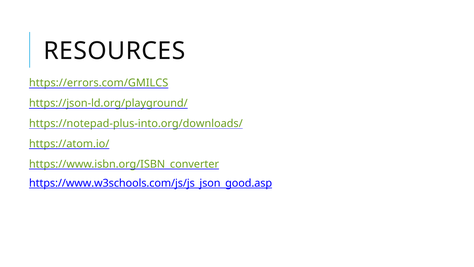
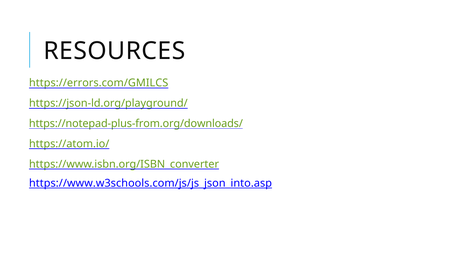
https://notepad-plus-into.org/downloads/: https://notepad-plus-into.org/downloads/ -> https://notepad-plus-from.org/downloads/
https://www.w3schools.com/js/js_json_good.asp: https://www.w3schools.com/js/js_json_good.asp -> https://www.w3schools.com/js/js_json_into.asp
